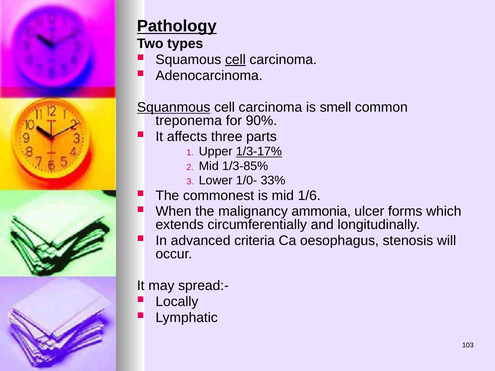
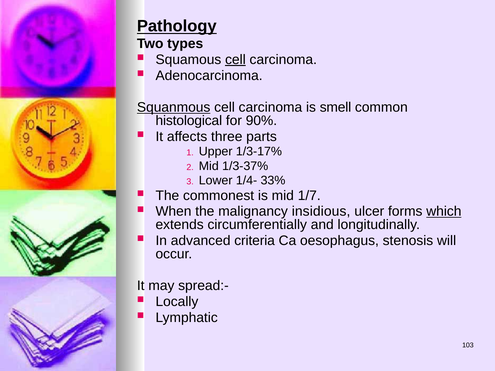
treponema: treponema -> histological
1/3-17% underline: present -> none
1/3-85%: 1/3-85% -> 1/3-37%
1/0-: 1/0- -> 1/4-
1/6: 1/6 -> 1/7
ammonia: ammonia -> insidious
which underline: none -> present
